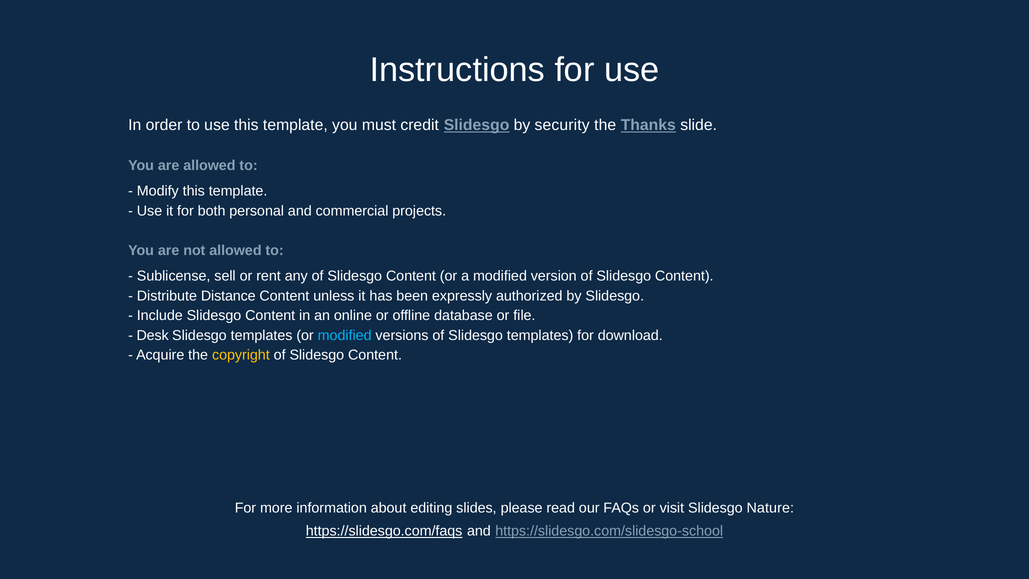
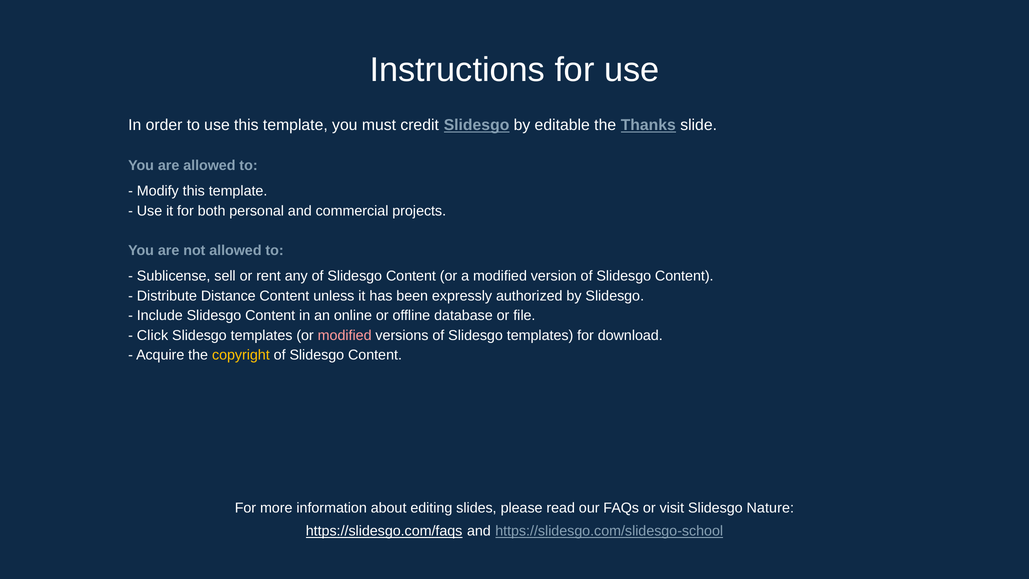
security: security -> editable
Desk: Desk -> Click
modified at (345, 335) colour: light blue -> pink
